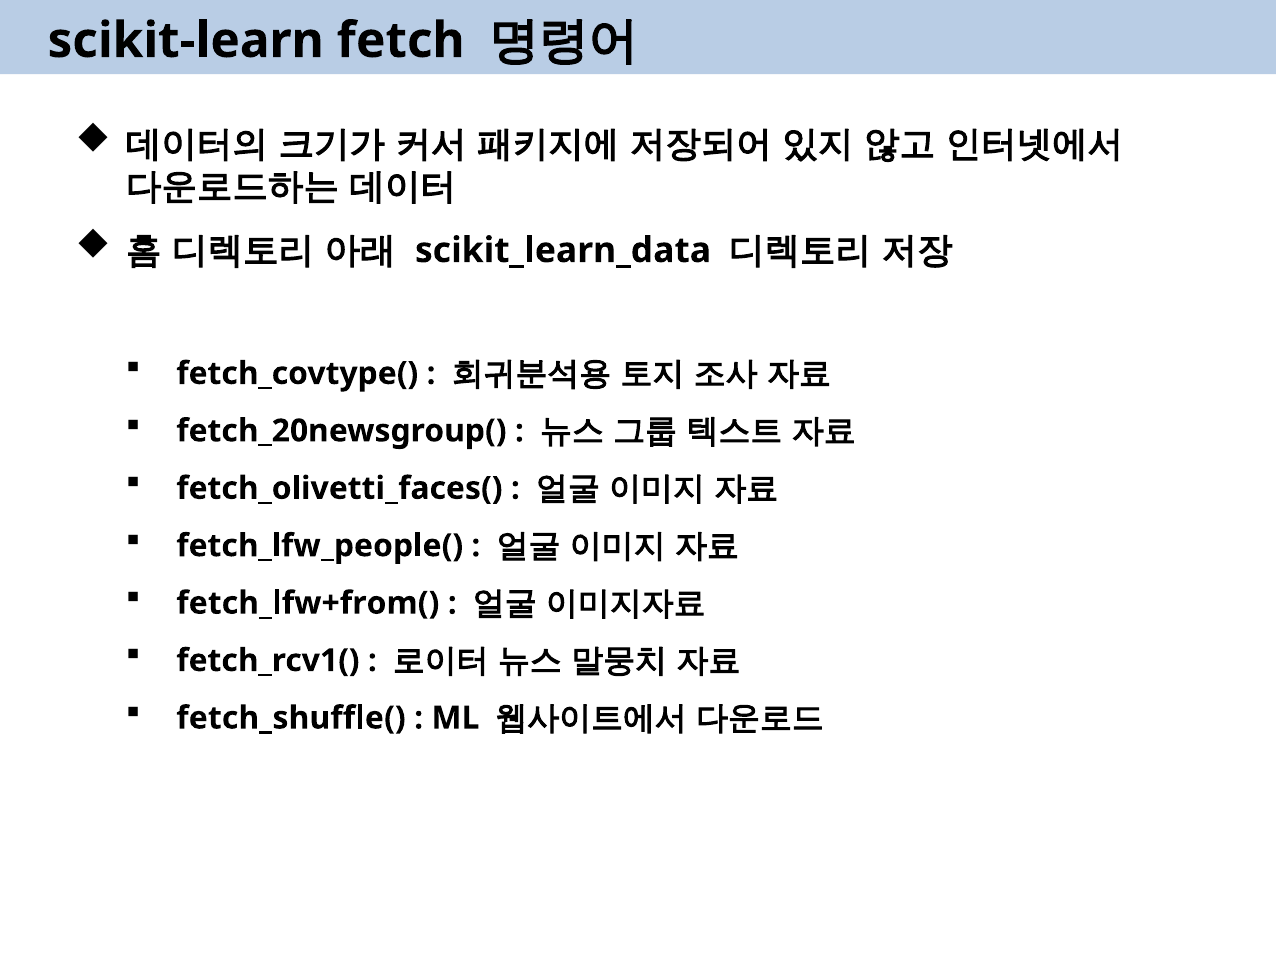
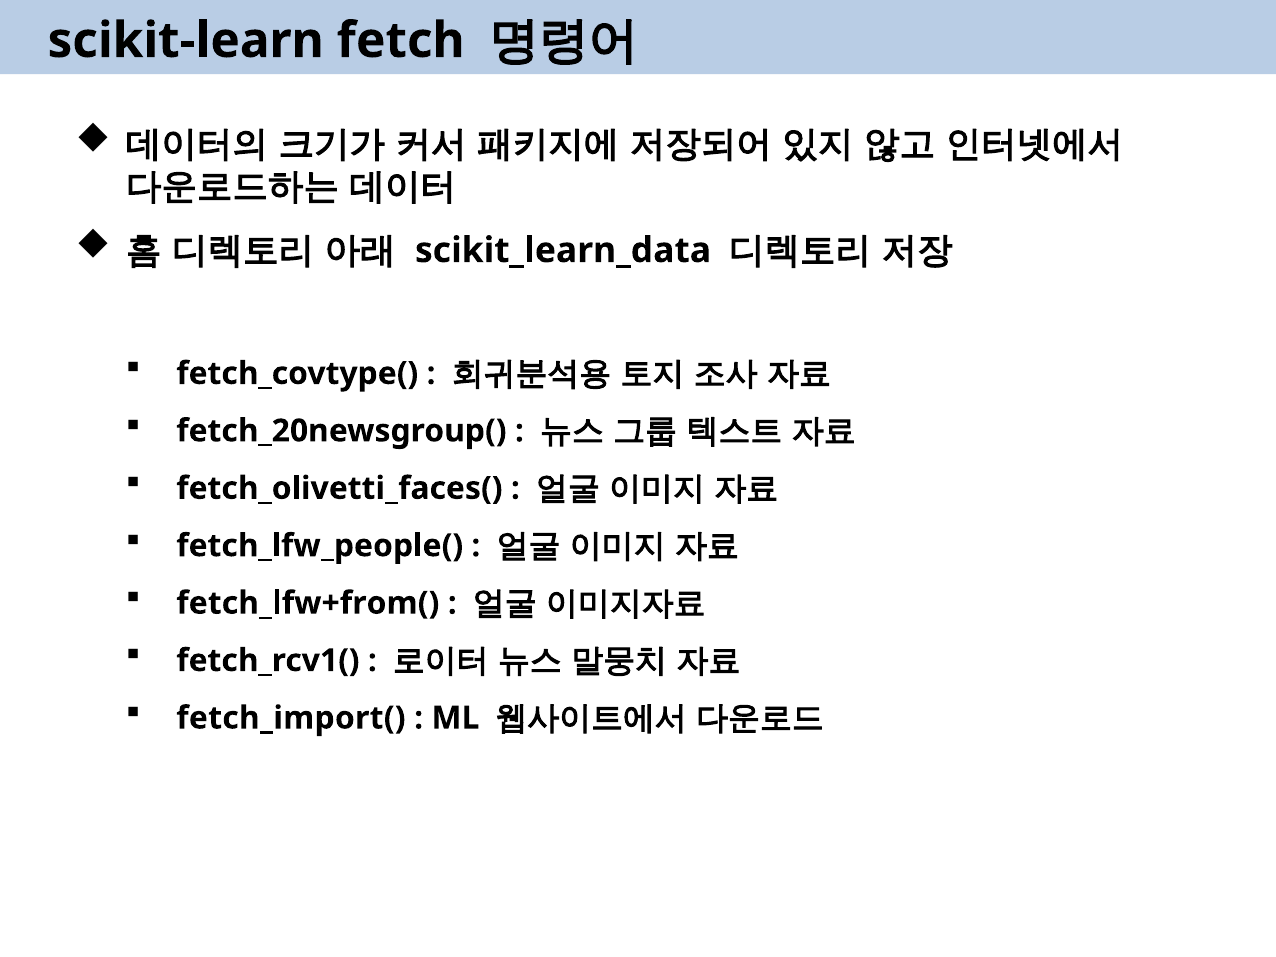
fetch_shuffle(: fetch_shuffle( -> fetch_import(
